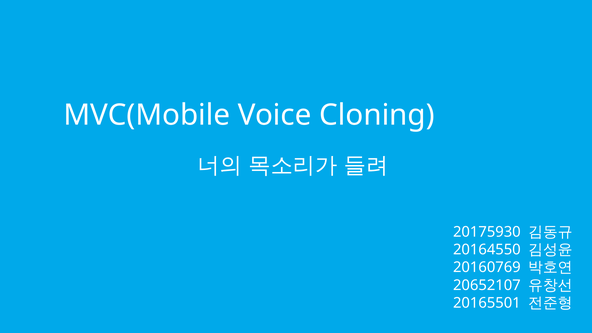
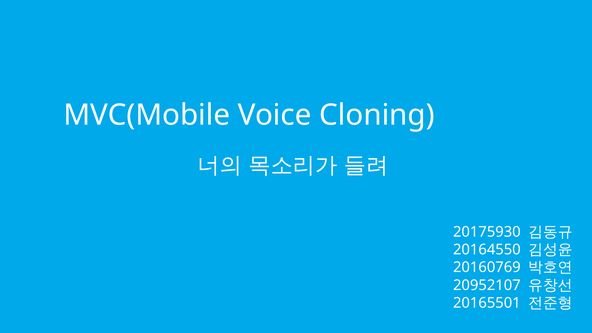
20652107: 20652107 -> 20952107
